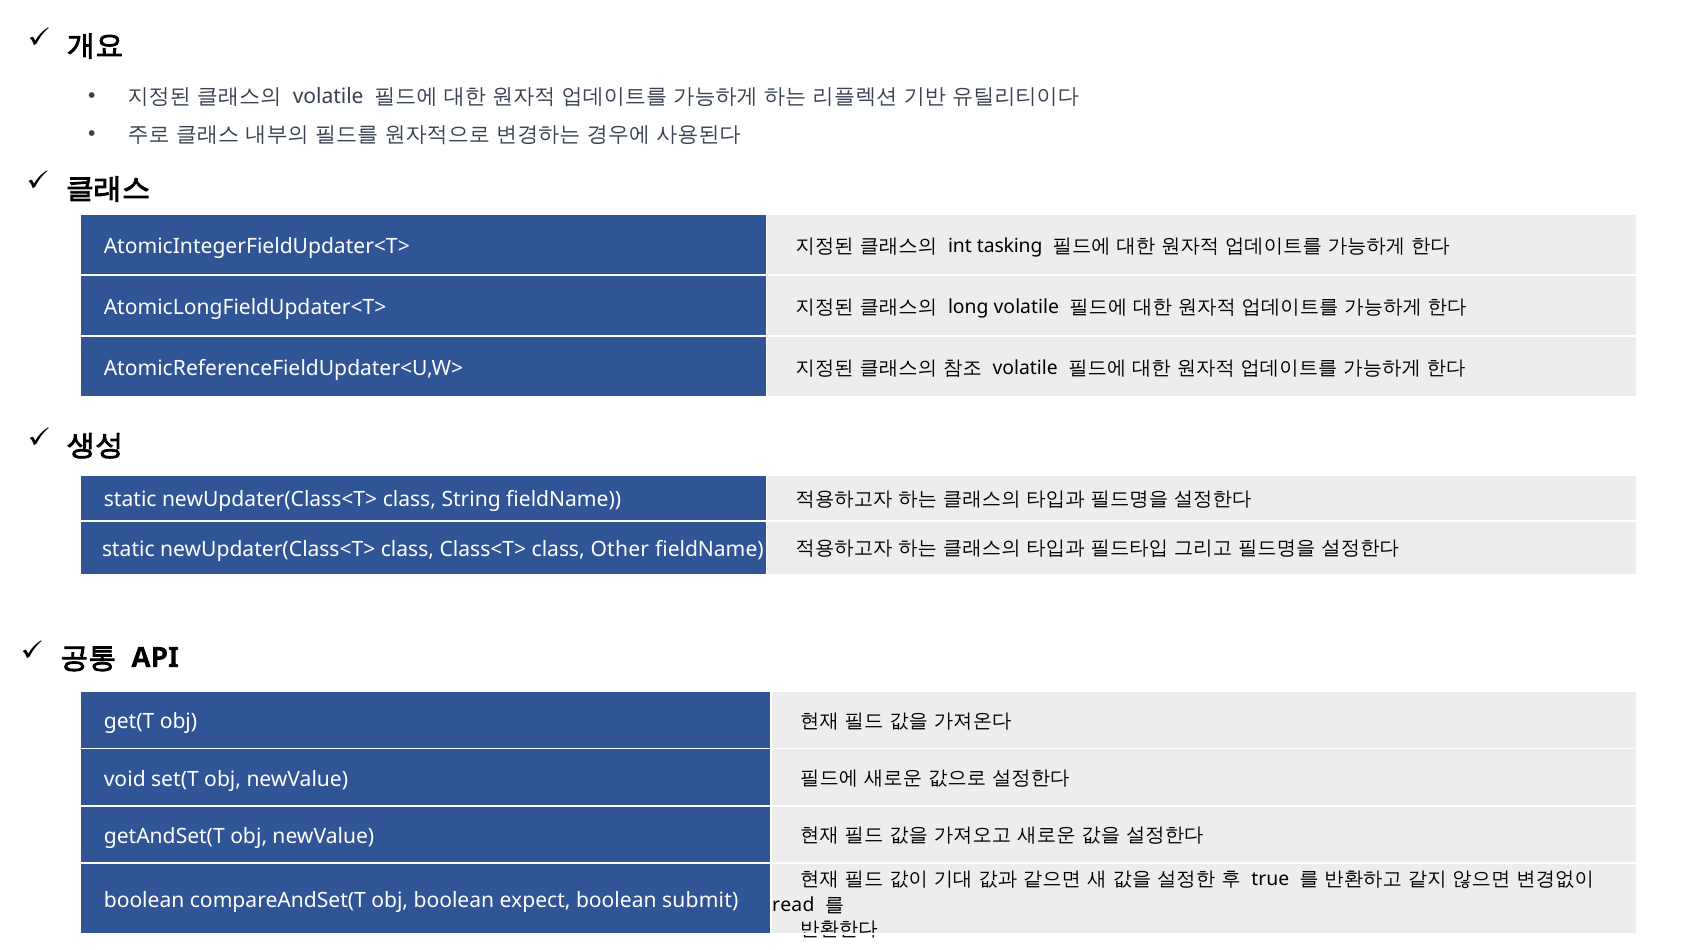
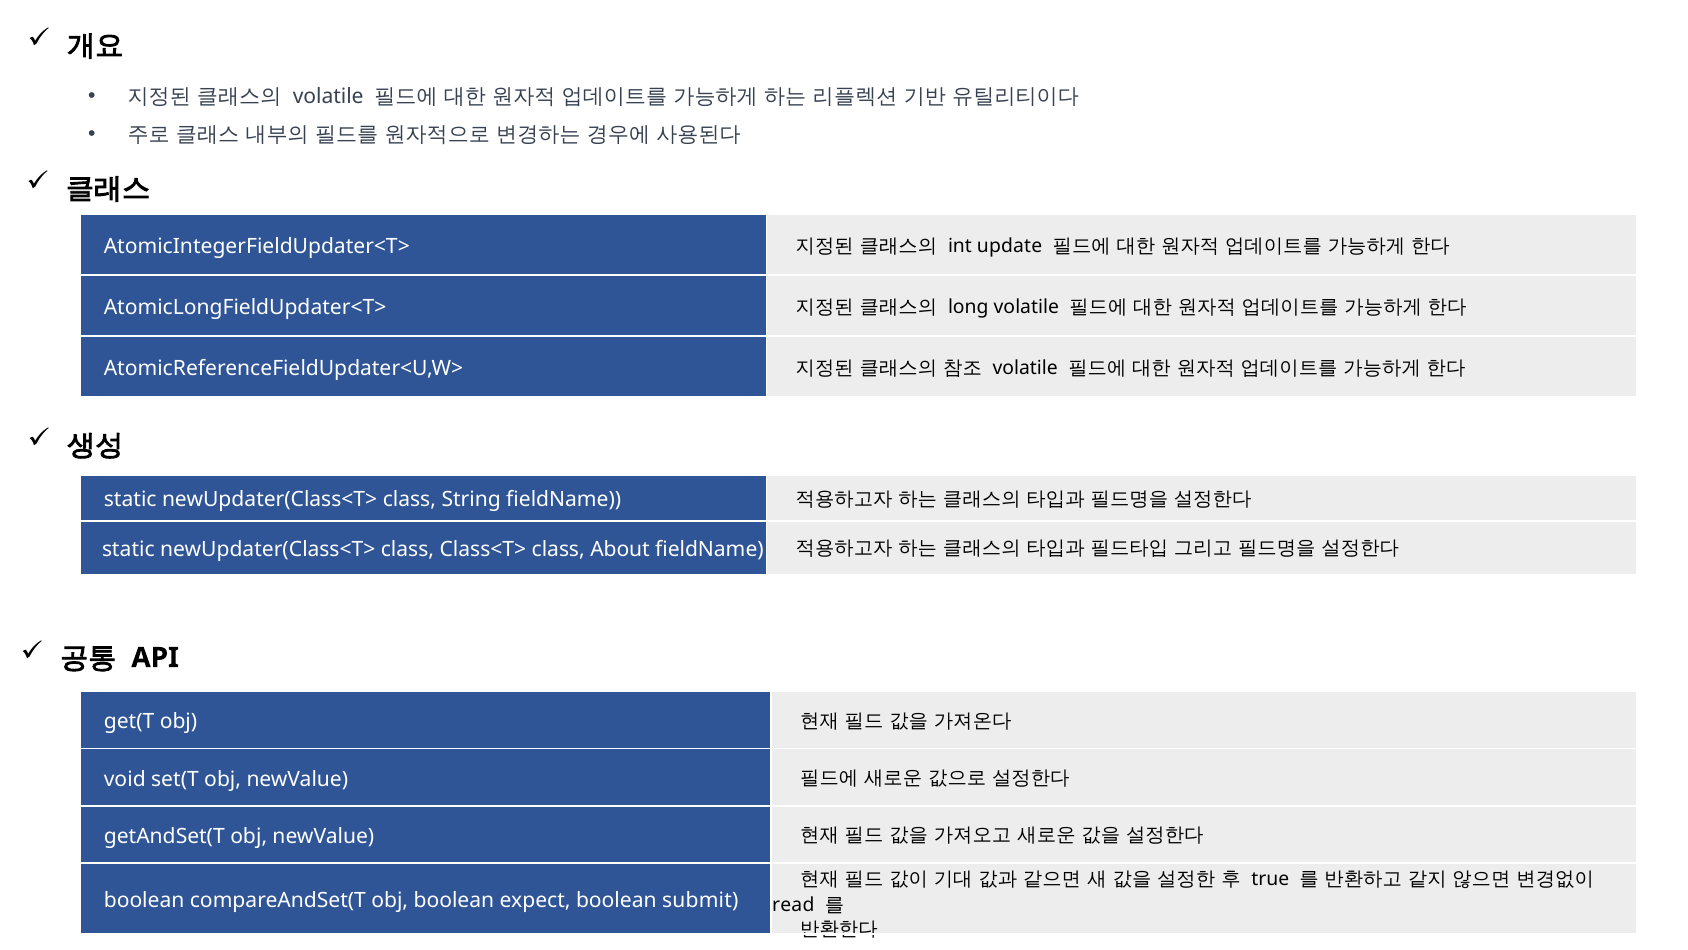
tasking: tasking -> update
Other: Other -> About
